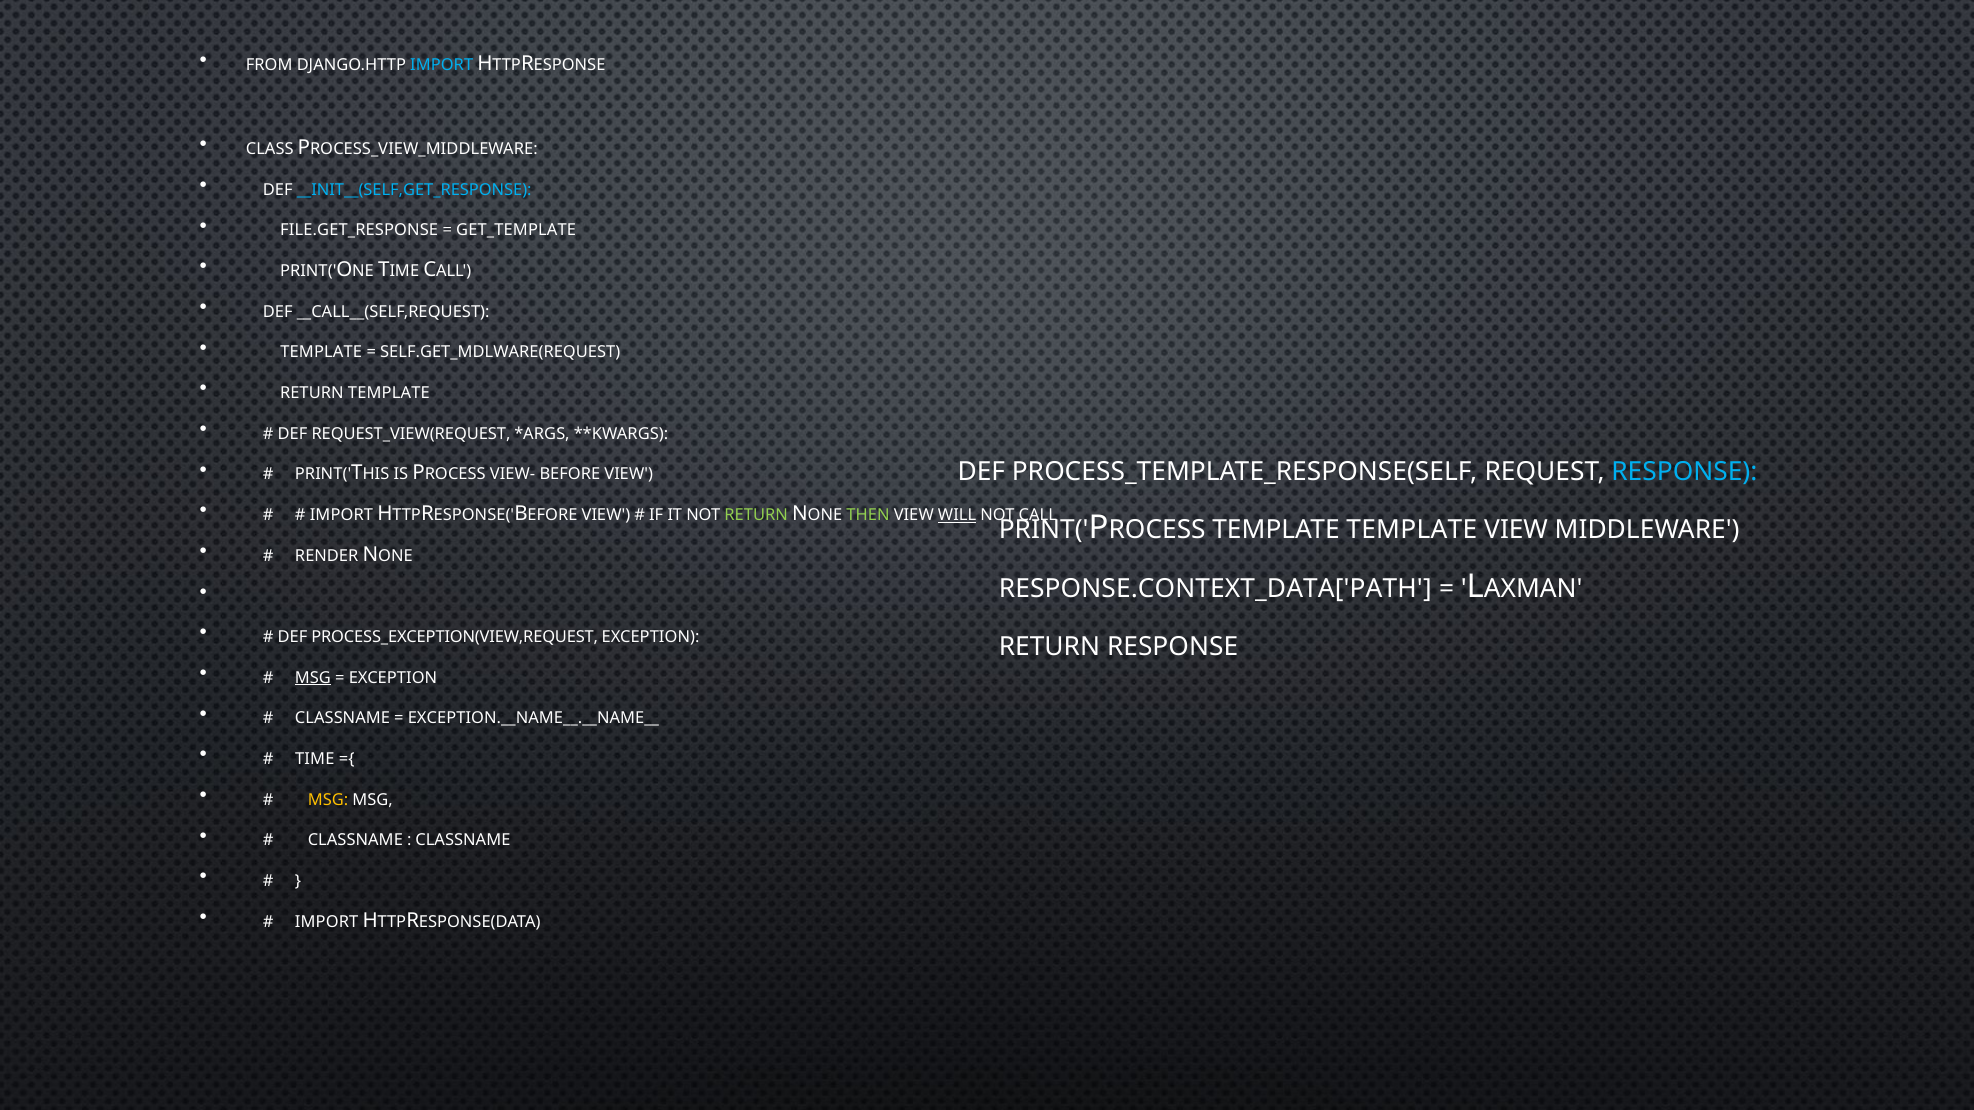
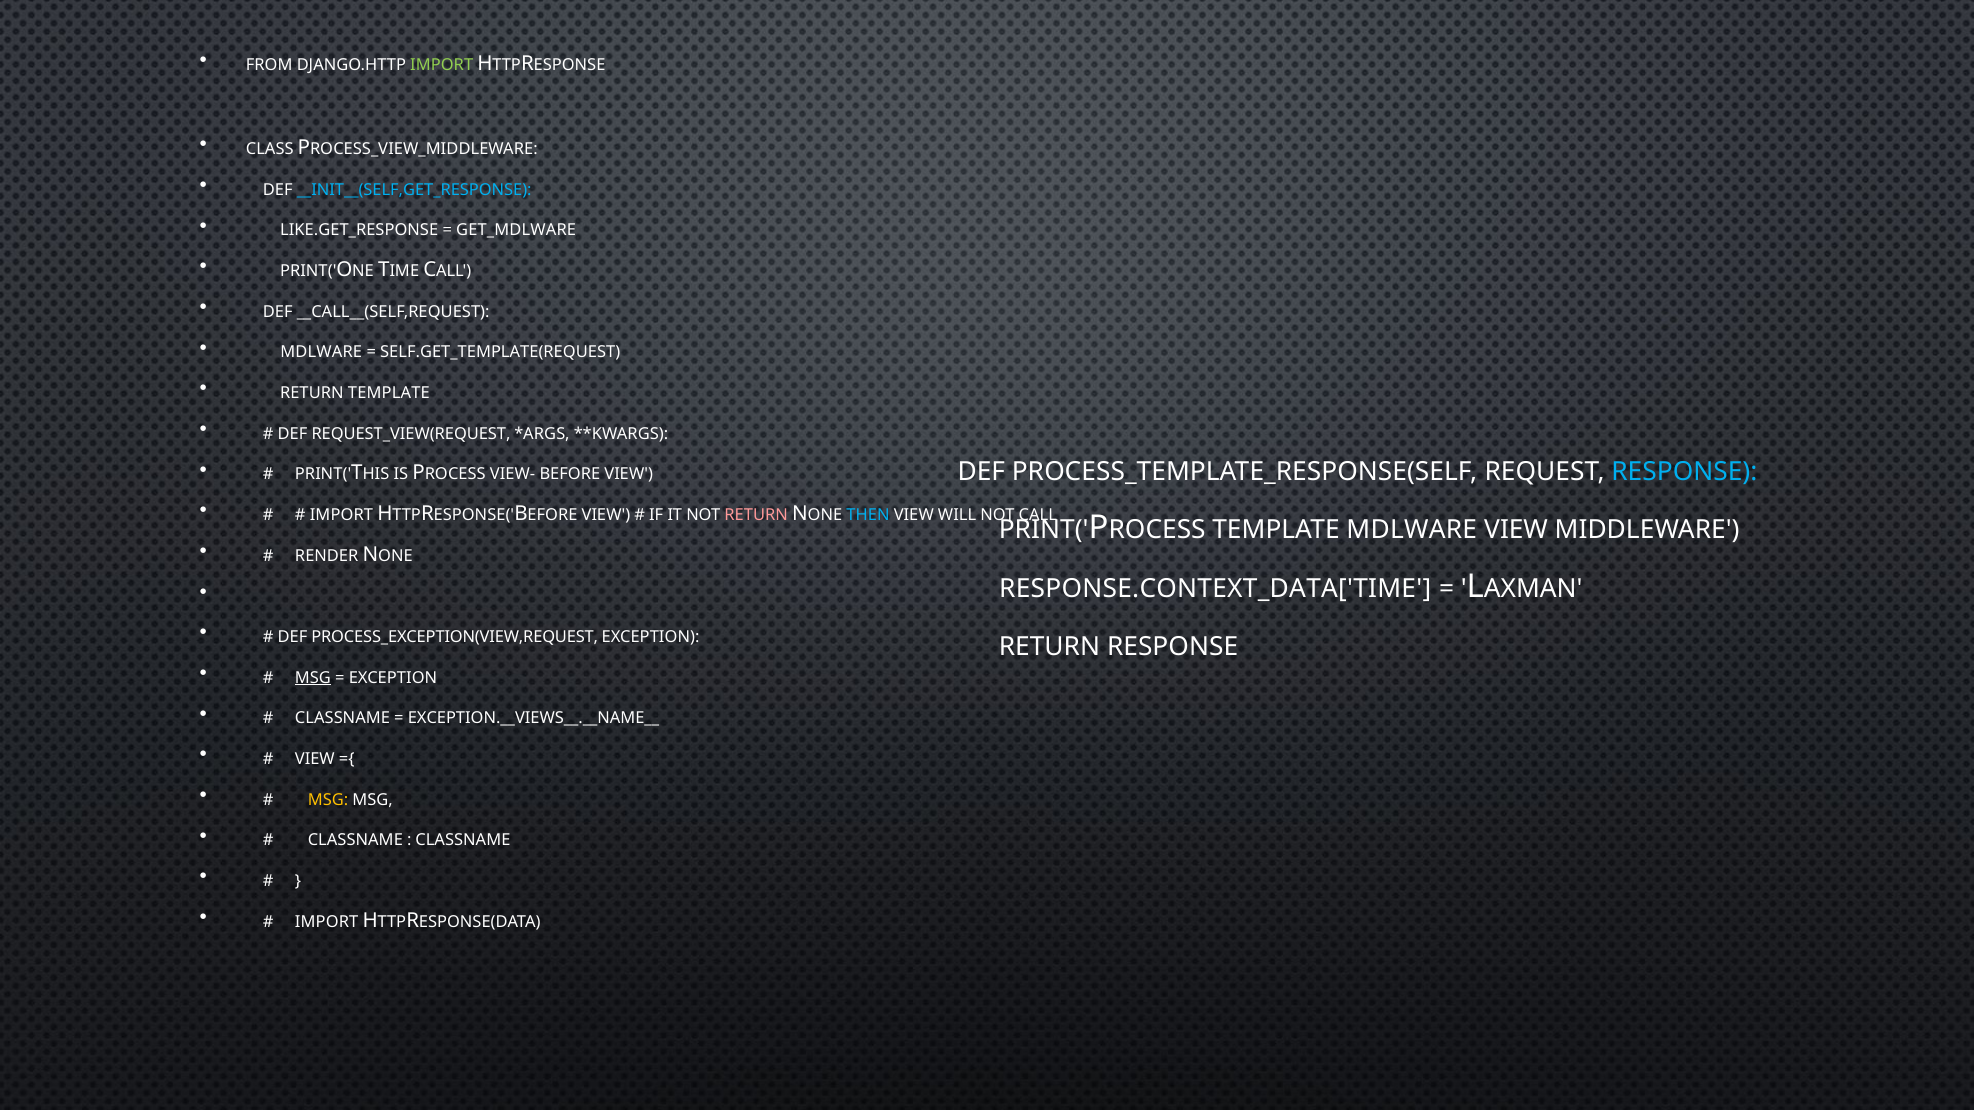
IMPORT at (442, 65) colour: light blue -> light green
FILE.GET_RESPONSE: FILE.GET_RESPONSE -> LIKE.GET_RESPONSE
GET_TEMPLATE: GET_TEMPLATE -> GET_MDLWARE
TEMPLATE at (321, 352): TEMPLATE -> MDLWARE
SELF.GET_MDLWARE(REQUEST: SELF.GET_MDLWARE(REQUEST -> SELF.GET_TEMPLATE(REQUEST
RETURN at (756, 515) colour: light green -> pink
THEN colour: light green -> light blue
WILL underline: present -> none
TEMPLATE TEMPLATE: TEMPLATE -> MDLWARE
RESPONSE.CONTEXT_DATA['PATH: RESPONSE.CONTEXT_DATA['PATH -> RESPONSE.CONTEXT_DATA['TIME
EXCEPTION.__NAME__.__NAME__: EXCEPTION.__NAME__.__NAME__ -> EXCEPTION.__VIEWS__.__NAME__
TIME at (315, 759): TIME -> VIEW
